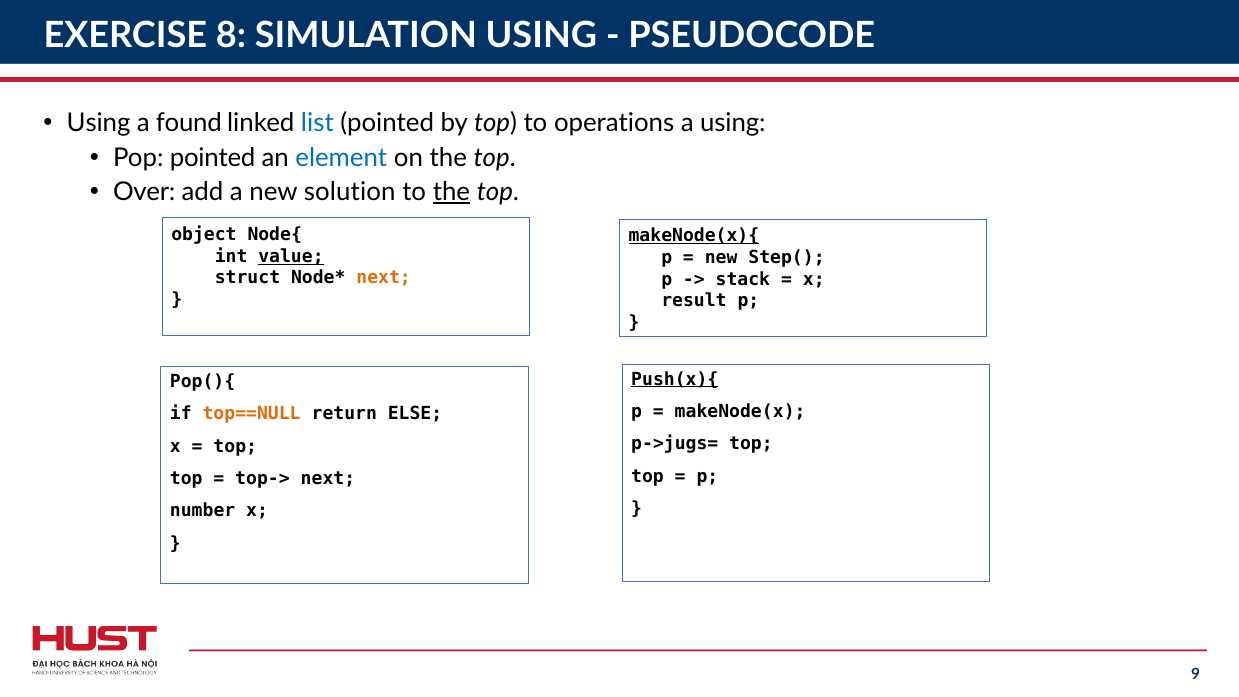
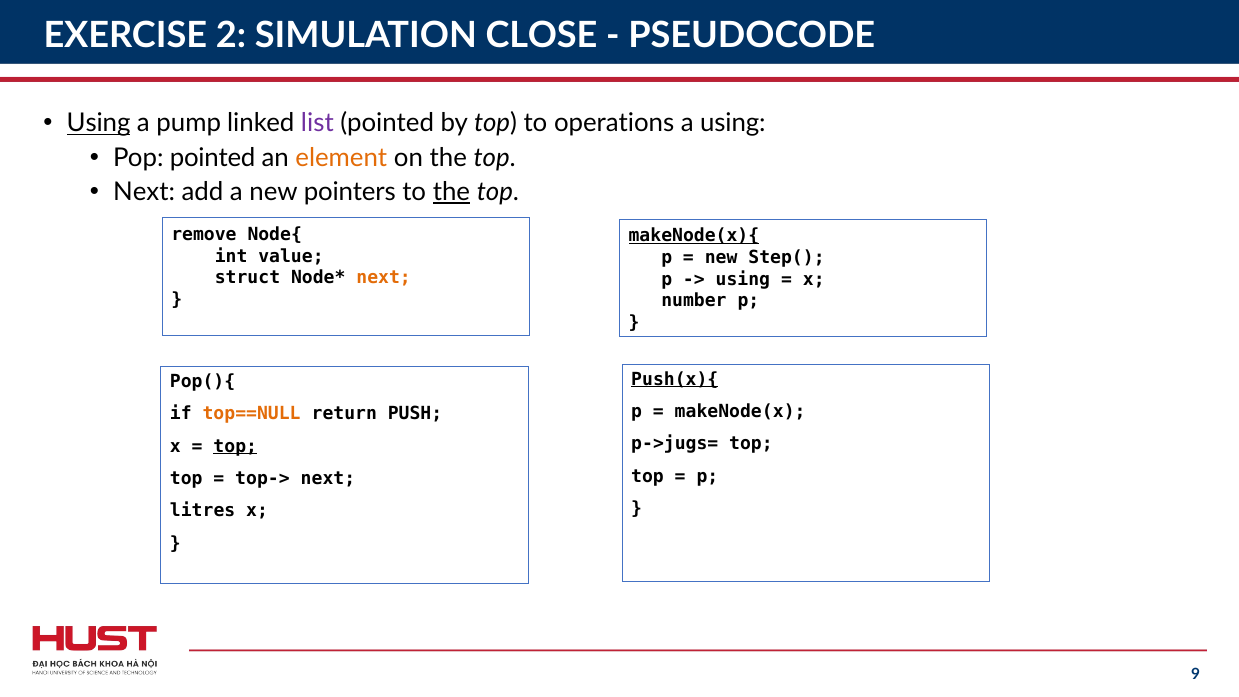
8: 8 -> 2
SIMULATION USING: USING -> CLOSE
Using at (99, 123) underline: none -> present
found: found -> pump
list colour: blue -> purple
element colour: blue -> orange
Over at (144, 192): Over -> Next
solution: solution -> pointers
object: object -> remove
value underline: present -> none
stack at (743, 279): stack -> using
result: result -> number
ELSE: ELSE -> PUSH
top at (235, 446) underline: none -> present
number: number -> litres
